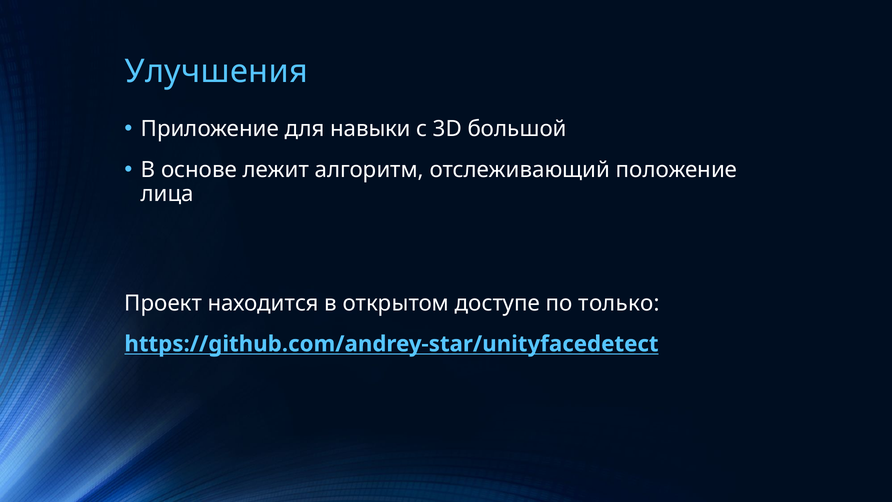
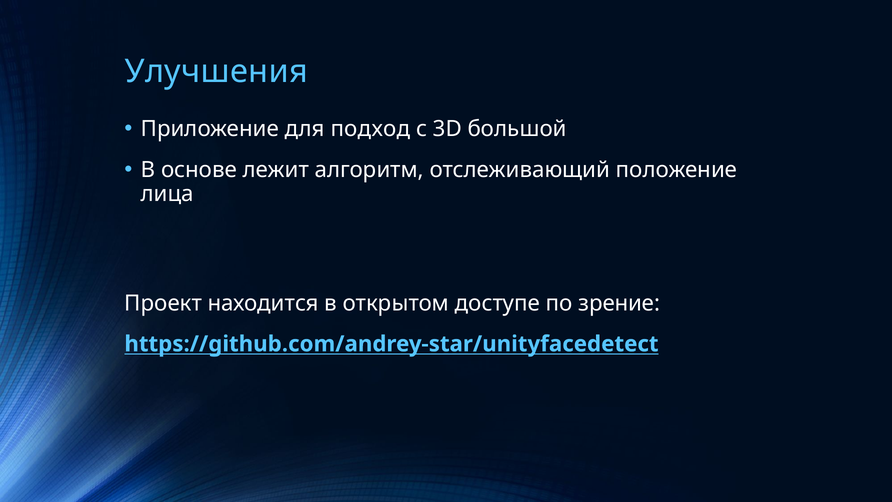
навыки: навыки -> подход
только: только -> зрение
